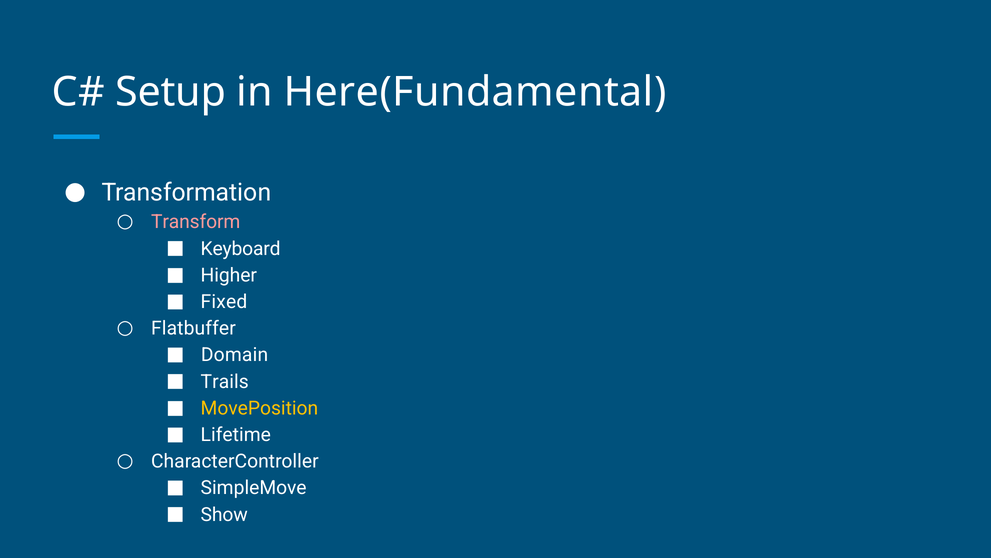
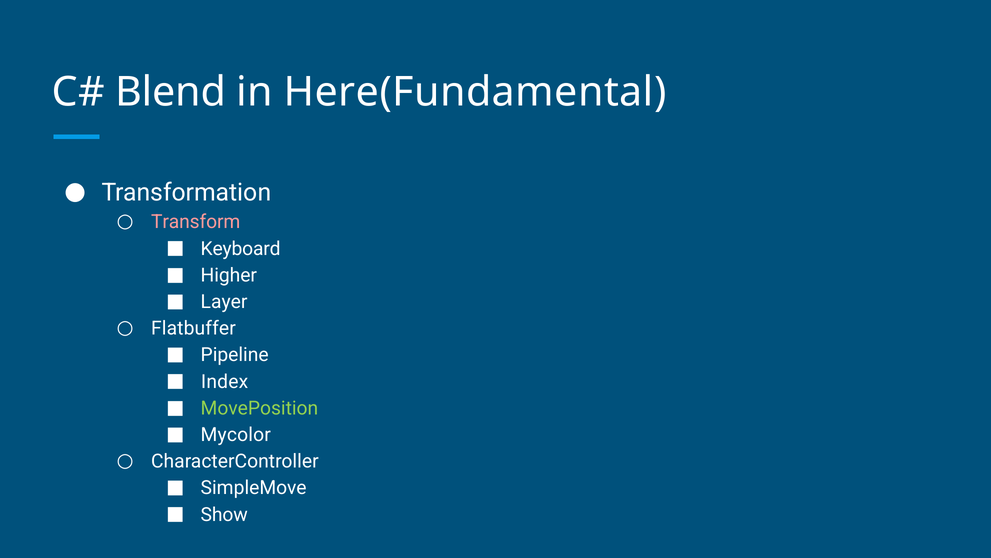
Setup: Setup -> Blend
Fixed: Fixed -> Layer
Domain: Domain -> Pipeline
Trails: Trails -> Index
MovePosition colour: yellow -> light green
Lifetime: Lifetime -> Mycolor
